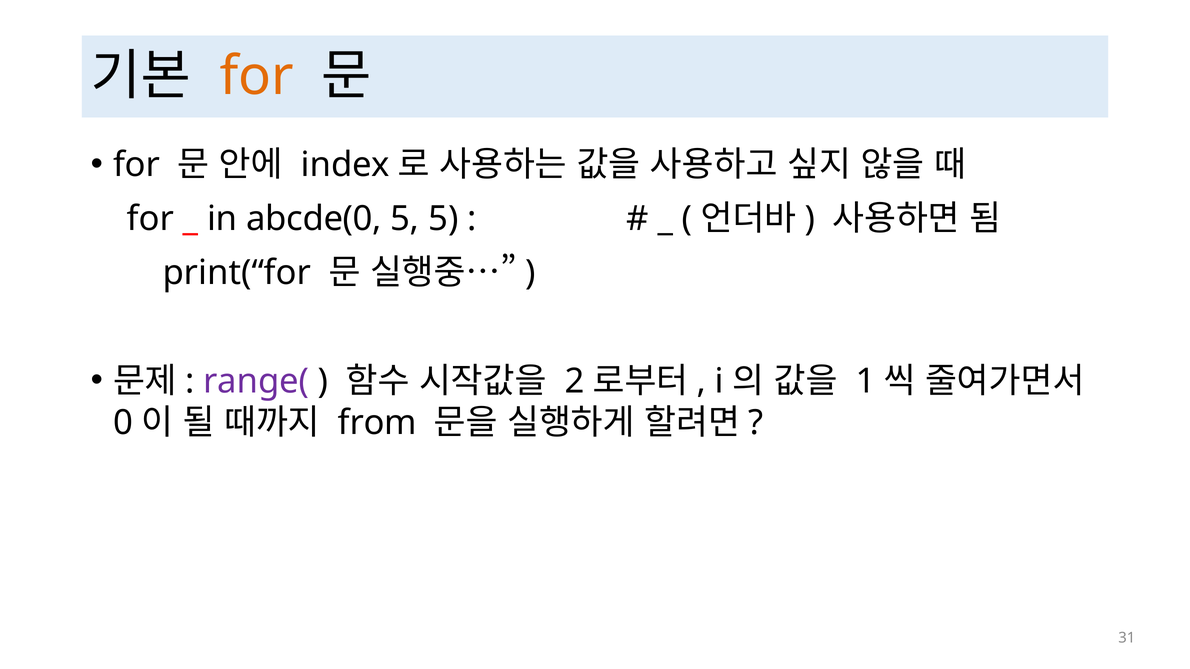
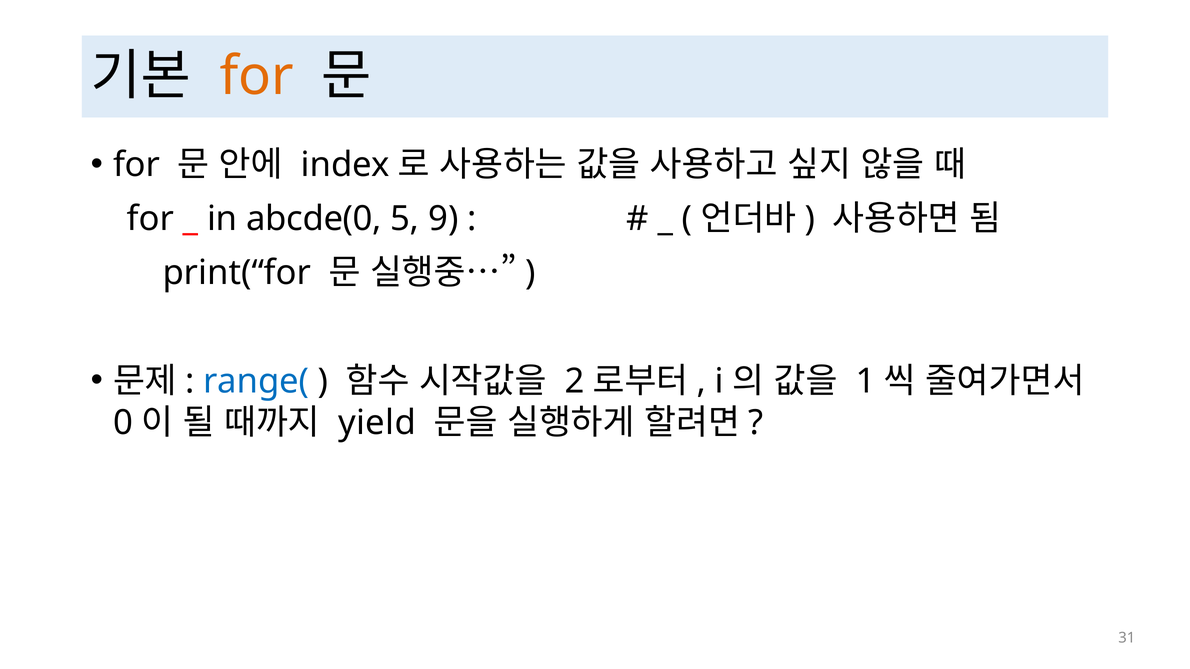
5 5: 5 -> 9
range( colour: purple -> blue
from: from -> yield
